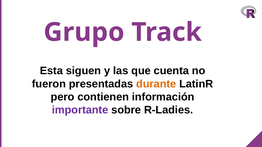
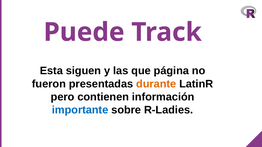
Grupo: Grupo -> Puede
cuenta: cuenta -> página
importante colour: purple -> blue
